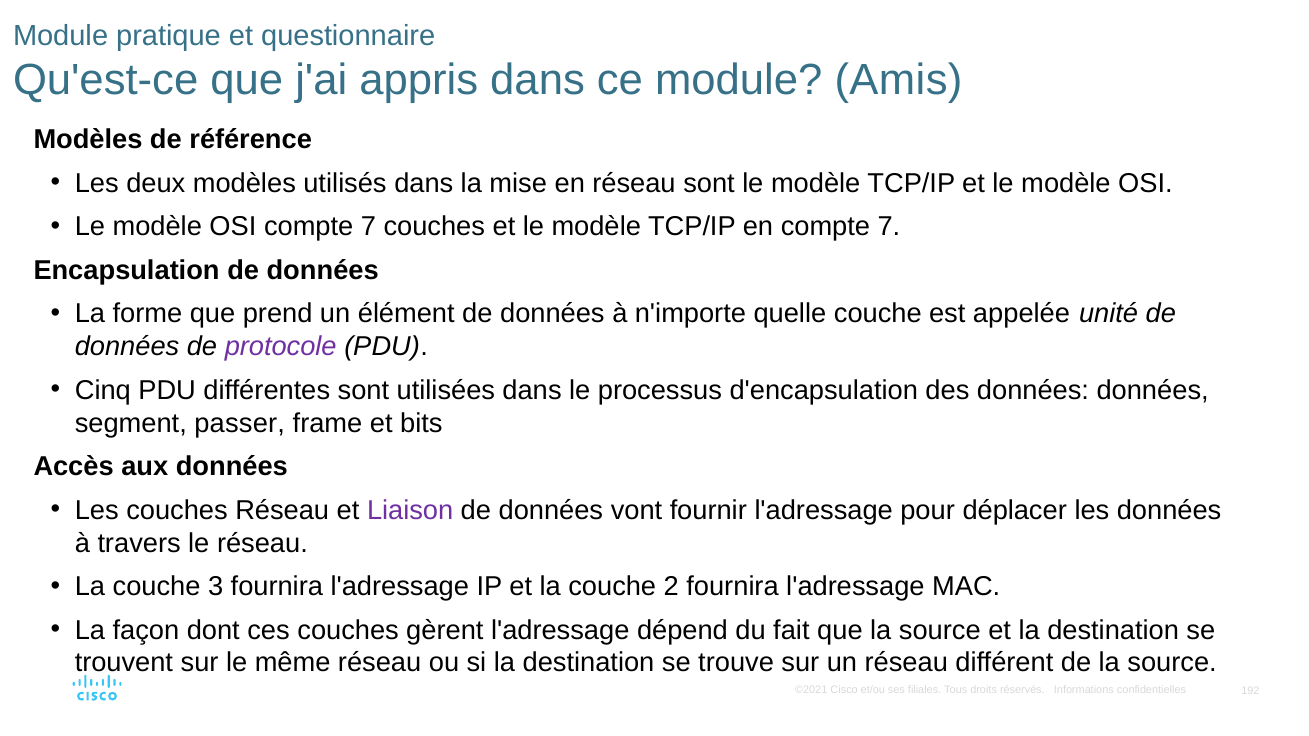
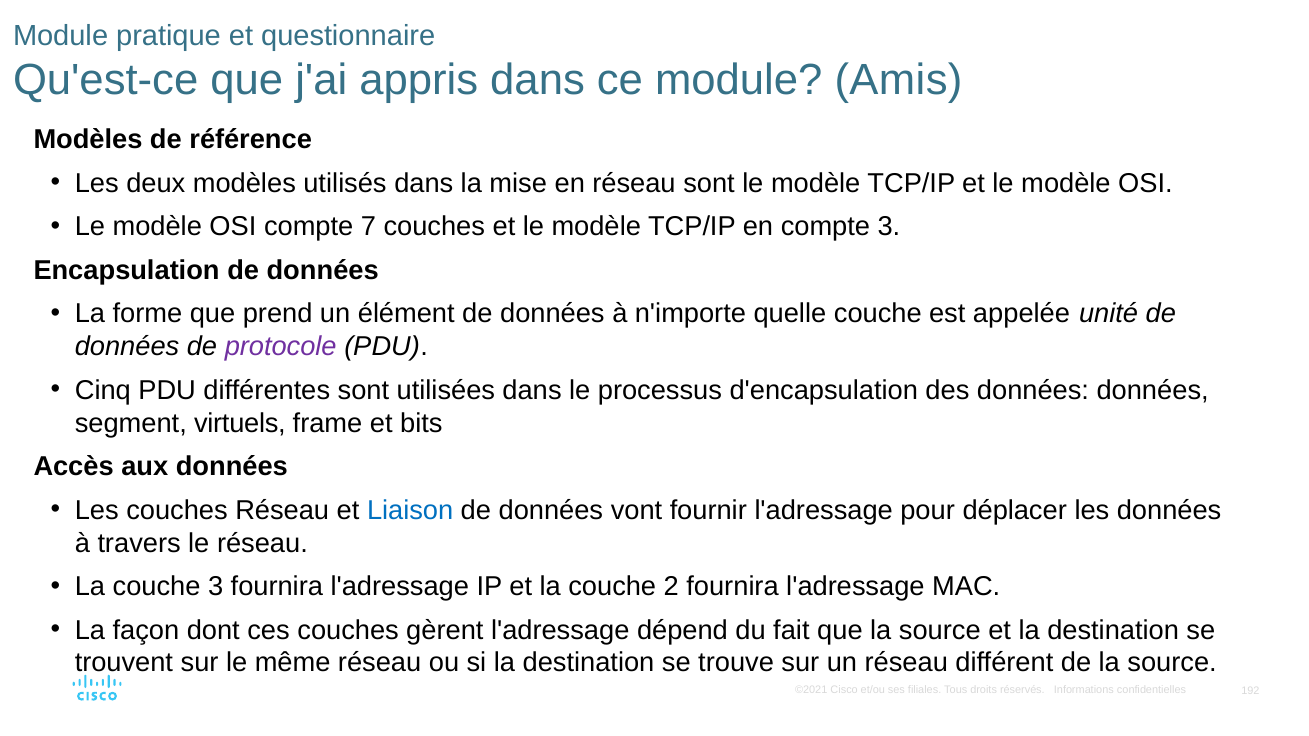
en compte 7: 7 -> 3
passer: passer -> virtuels
Liaison colour: purple -> blue
